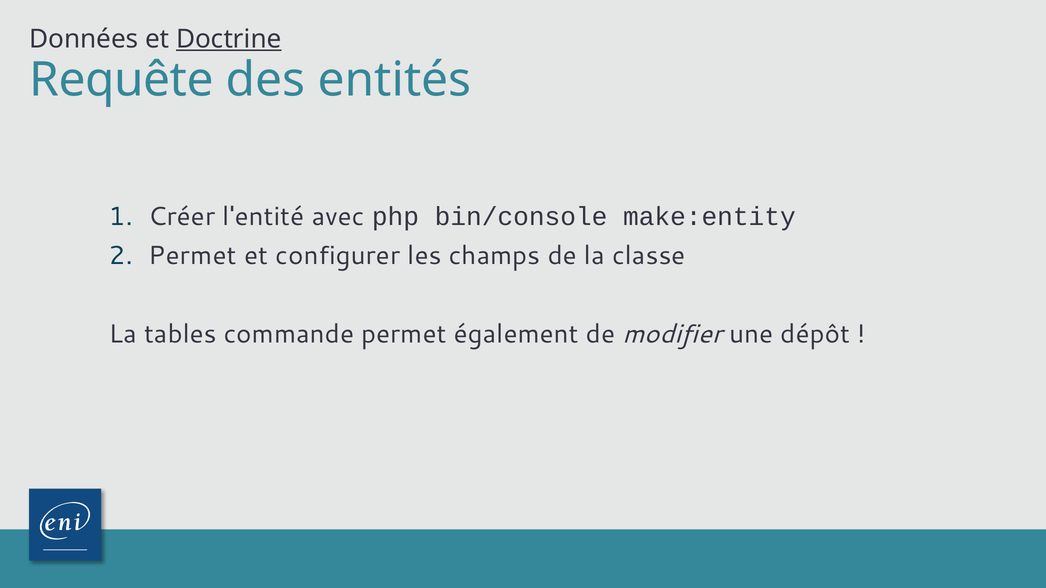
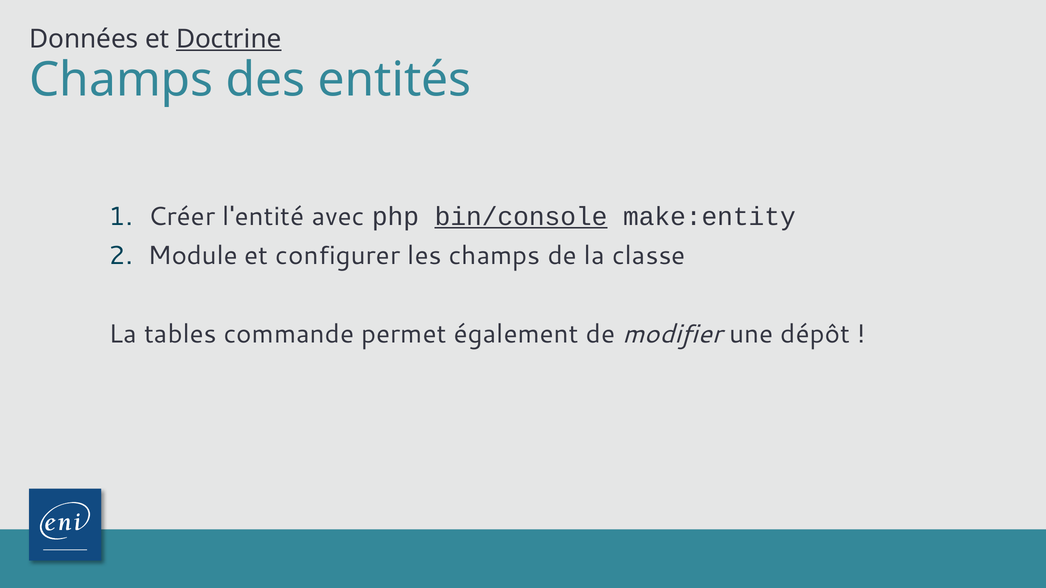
Requête at (121, 80): Requête -> Champs
bin/console underline: none -> present
Permet at (193, 256): Permet -> Module
